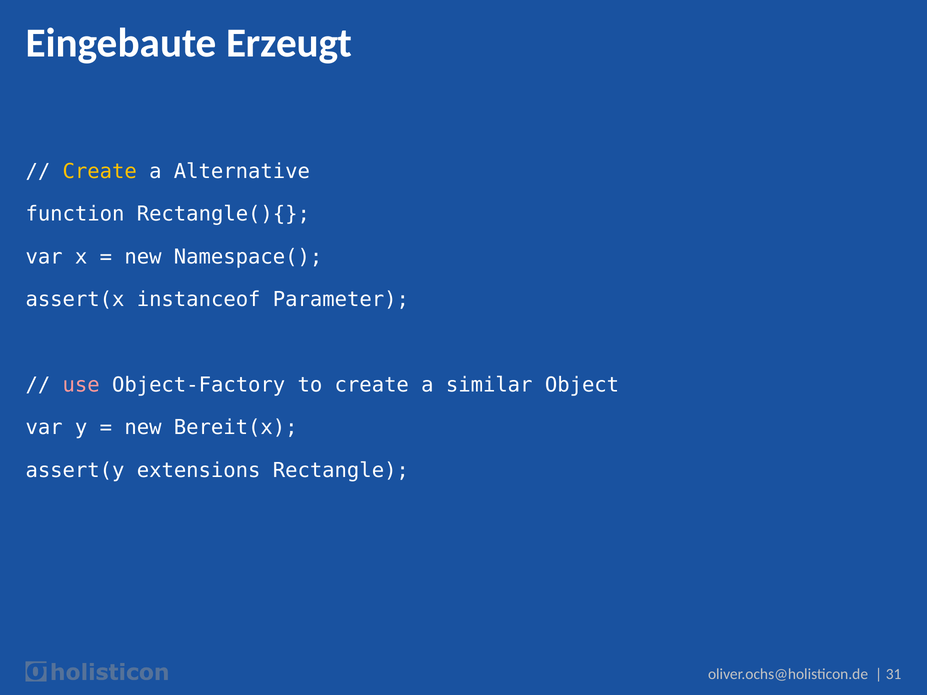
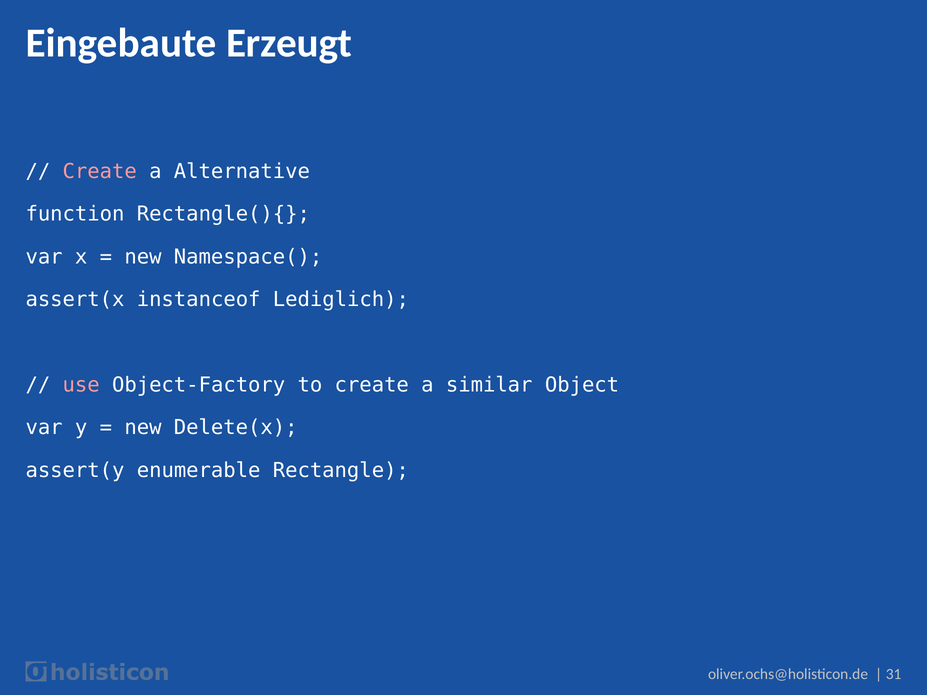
Create at (100, 171) colour: yellow -> pink
Parameter: Parameter -> Lediglich
Bereit(x: Bereit(x -> Delete(x
extensions: extensions -> enumerable
